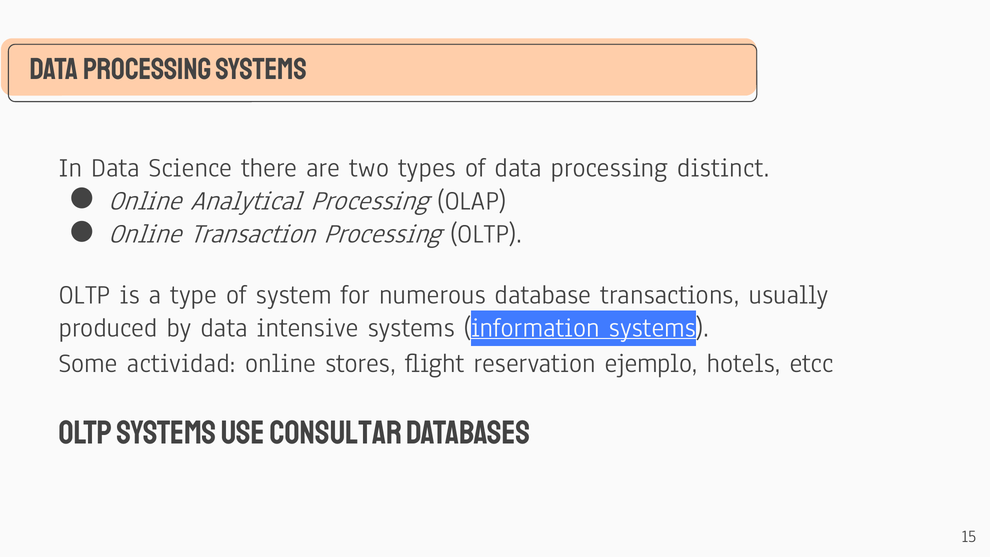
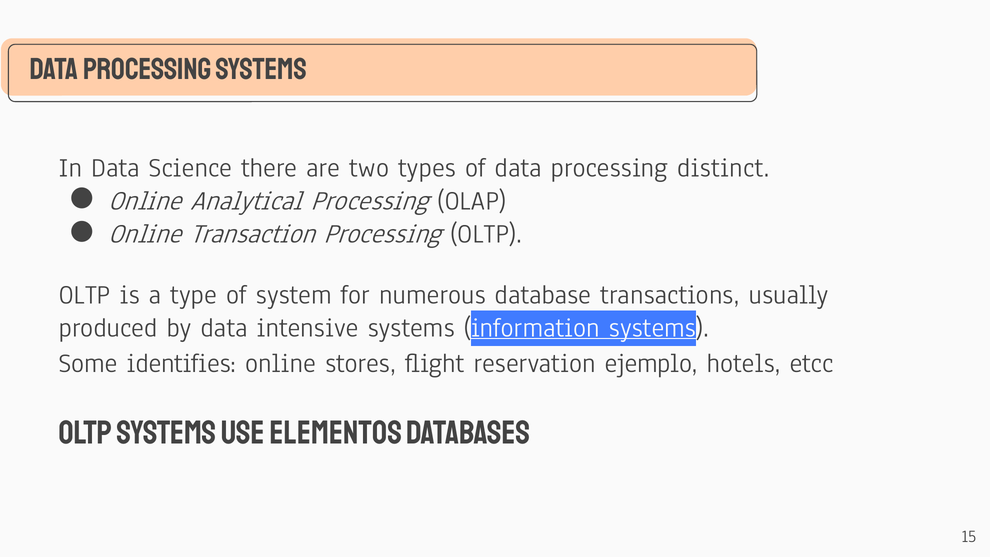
actividad: actividad -> identifies
Consultar: Consultar -> Elementos
